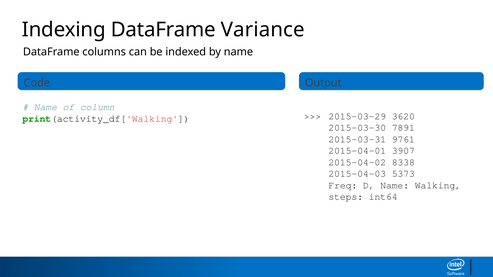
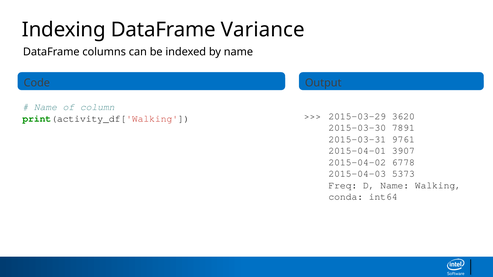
8338: 8338 -> 6778
steps: steps -> conda
